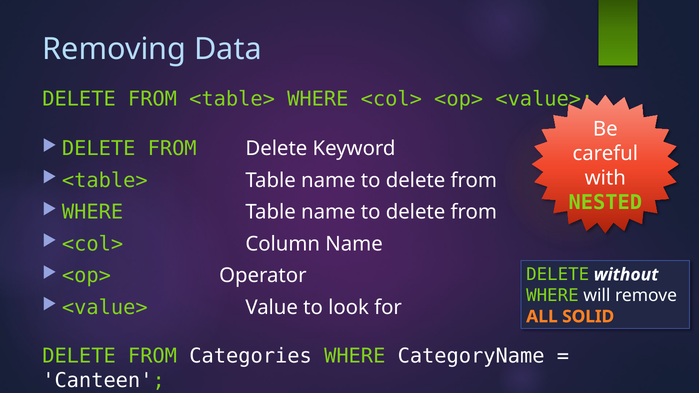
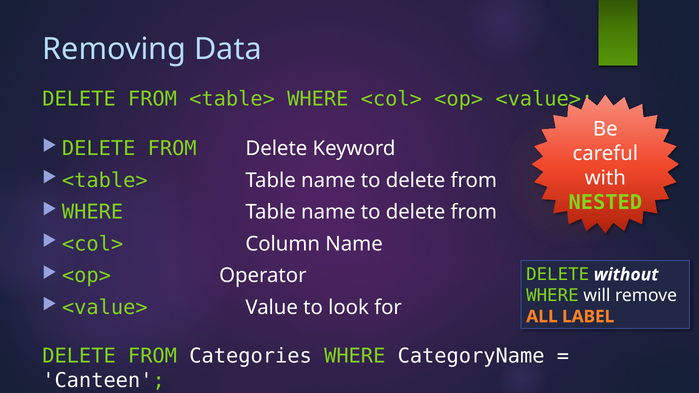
SOLID: SOLID -> LABEL
